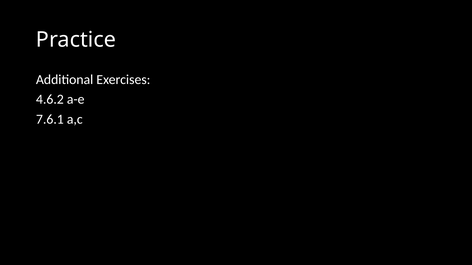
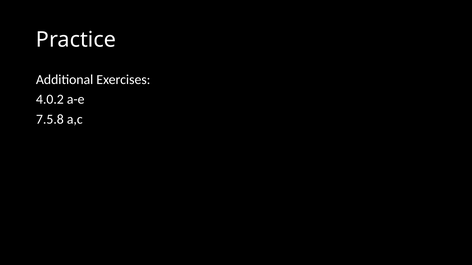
4.6.2: 4.6.2 -> 4.0.2
7.6.1: 7.6.1 -> 7.5.8
